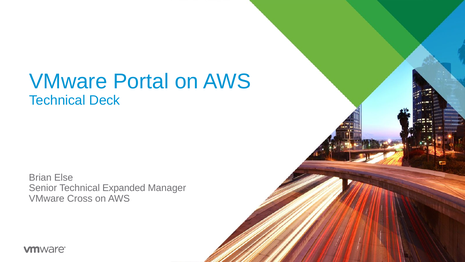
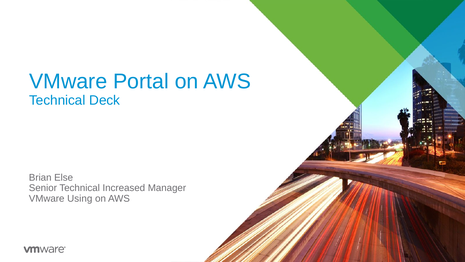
Expanded: Expanded -> Increased
Cross: Cross -> Using
